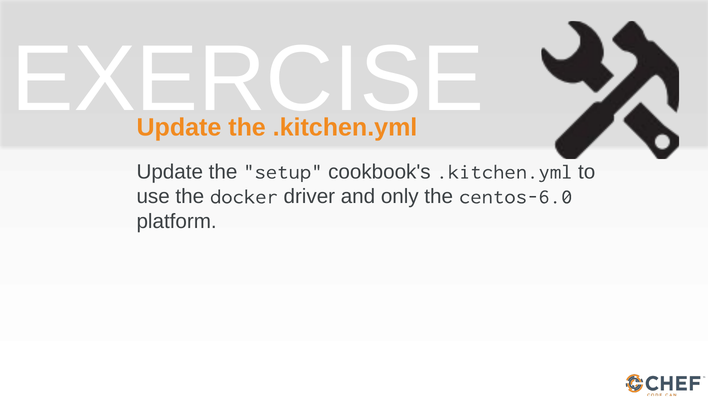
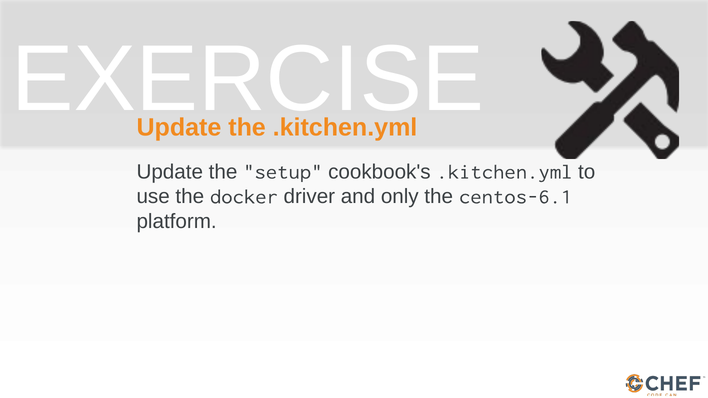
centos-6.0: centos-6.0 -> centos-6.1
